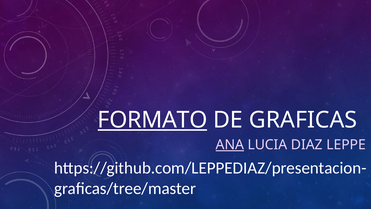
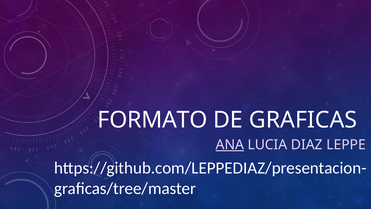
FORMATO underline: present -> none
